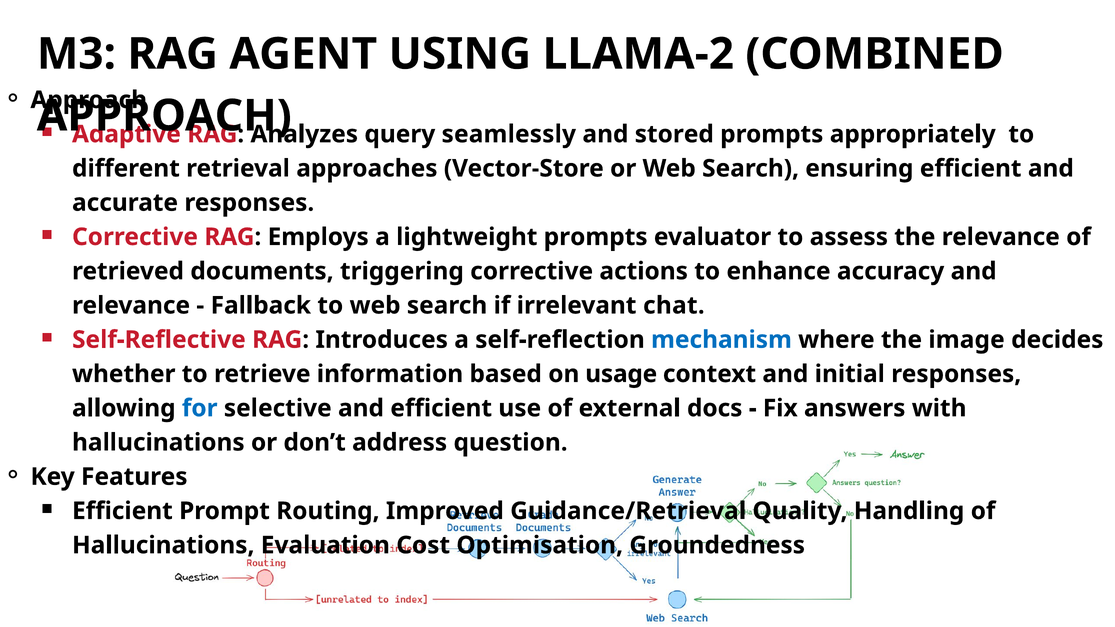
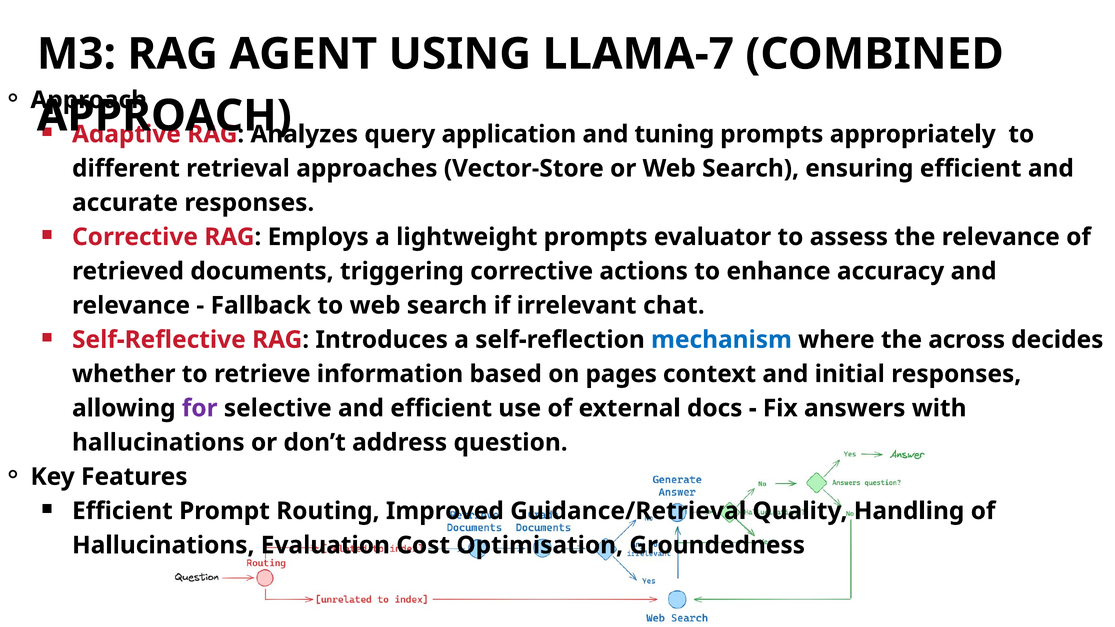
LLAMA-2: LLAMA-2 -> LLAMA-7
seamlessly: seamlessly -> application
stored: stored -> tuning
image: image -> across
usage: usage -> pages
for colour: blue -> purple
